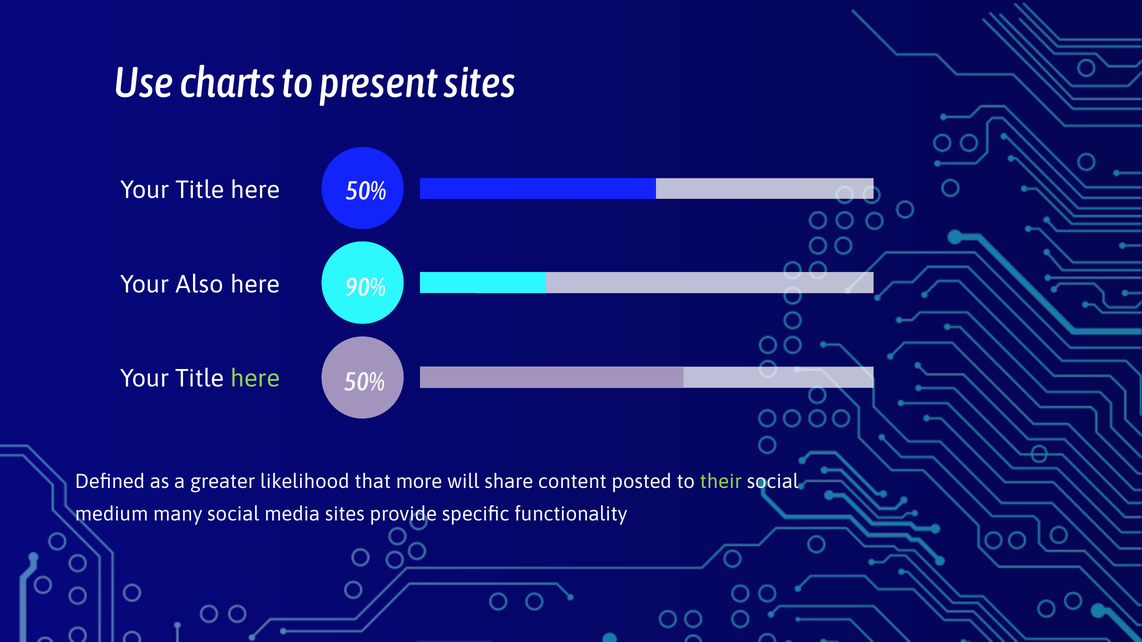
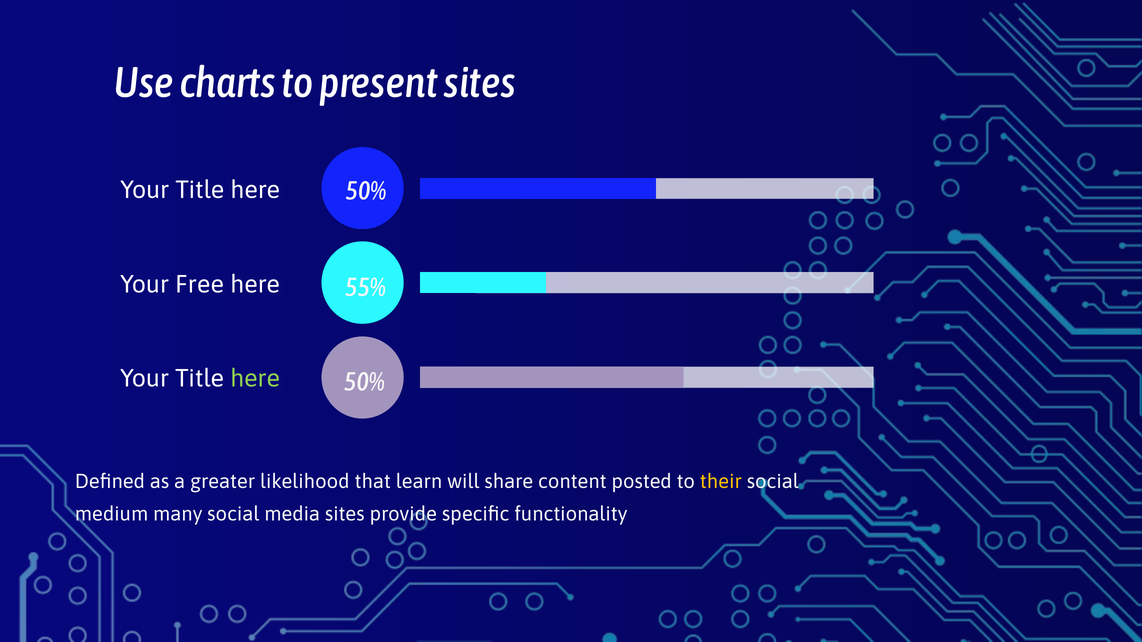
Also: Also -> Free
90%: 90% -> 55%
more: more -> learn
their colour: light green -> yellow
